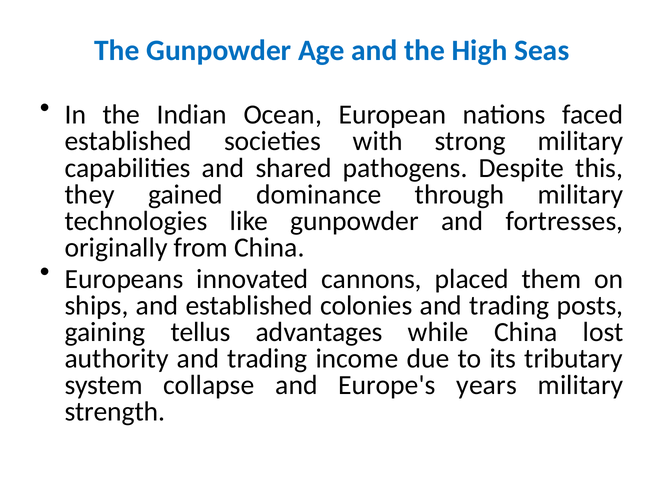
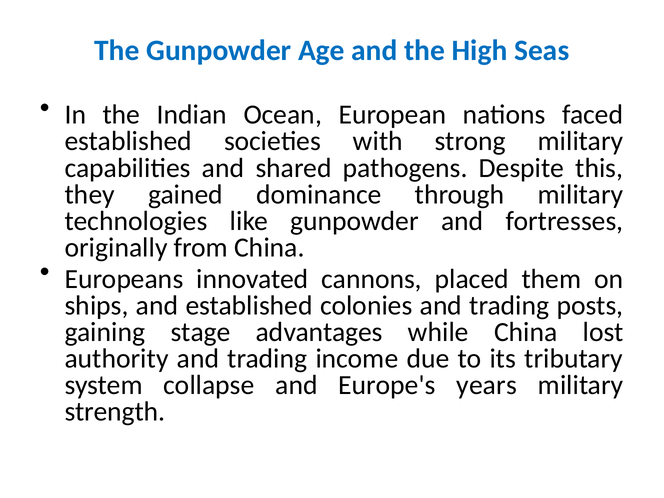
tellus: tellus -> stage
